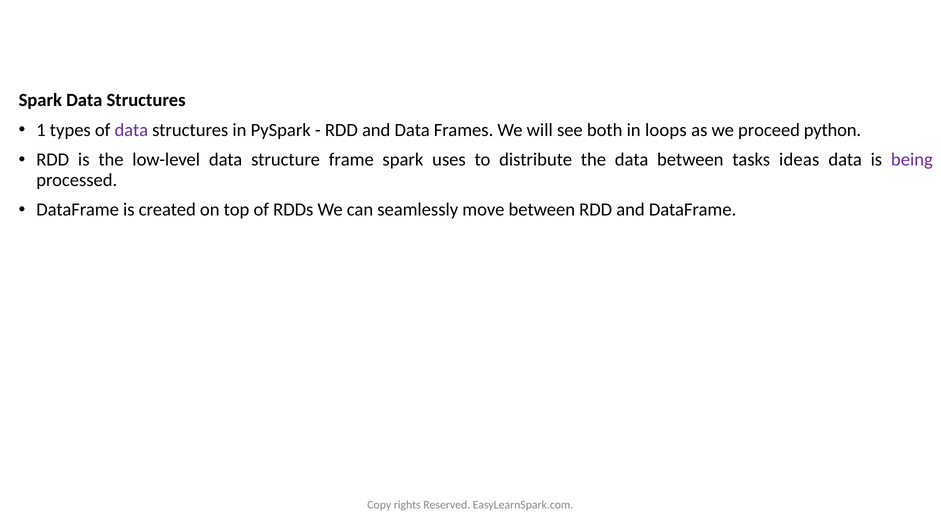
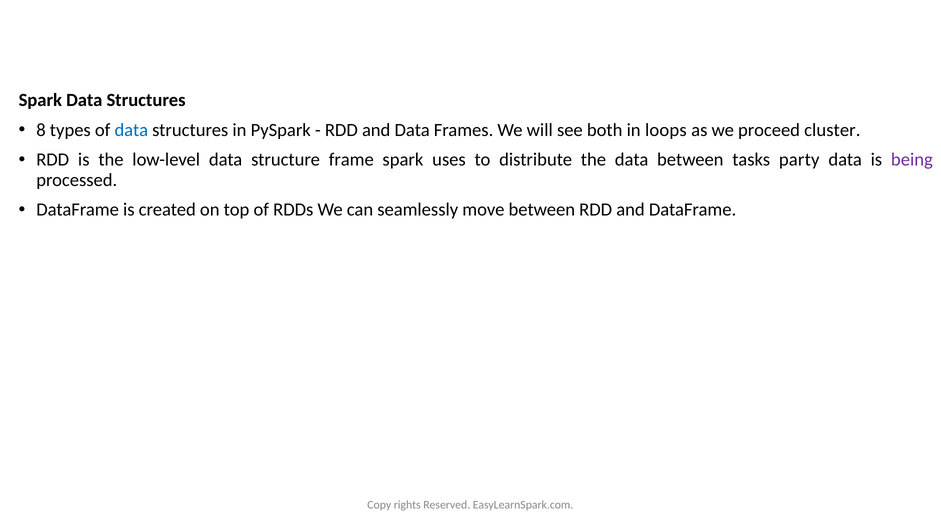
1: 1 -> 8
data at (131, 130) colour: purple -> blue
python: python -> cluster
ideas: ideas -> party
